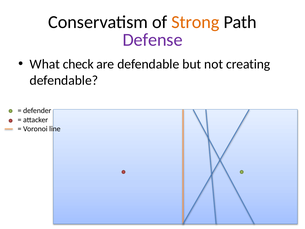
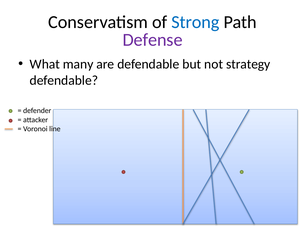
Strong colour: orange -> blue
check: check -> many
creating: creating -> strategy
